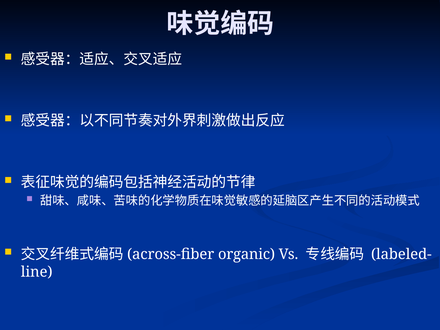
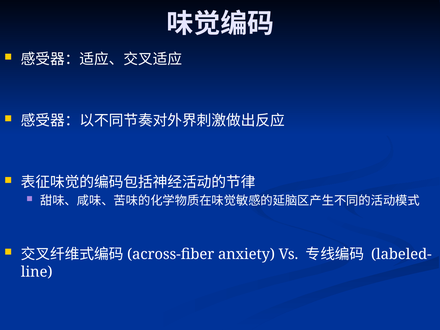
organic: organic -> anxiety
